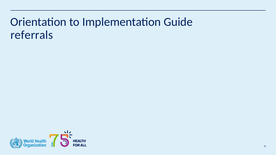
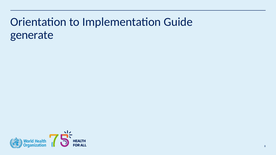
referrals: referrals -> generate
